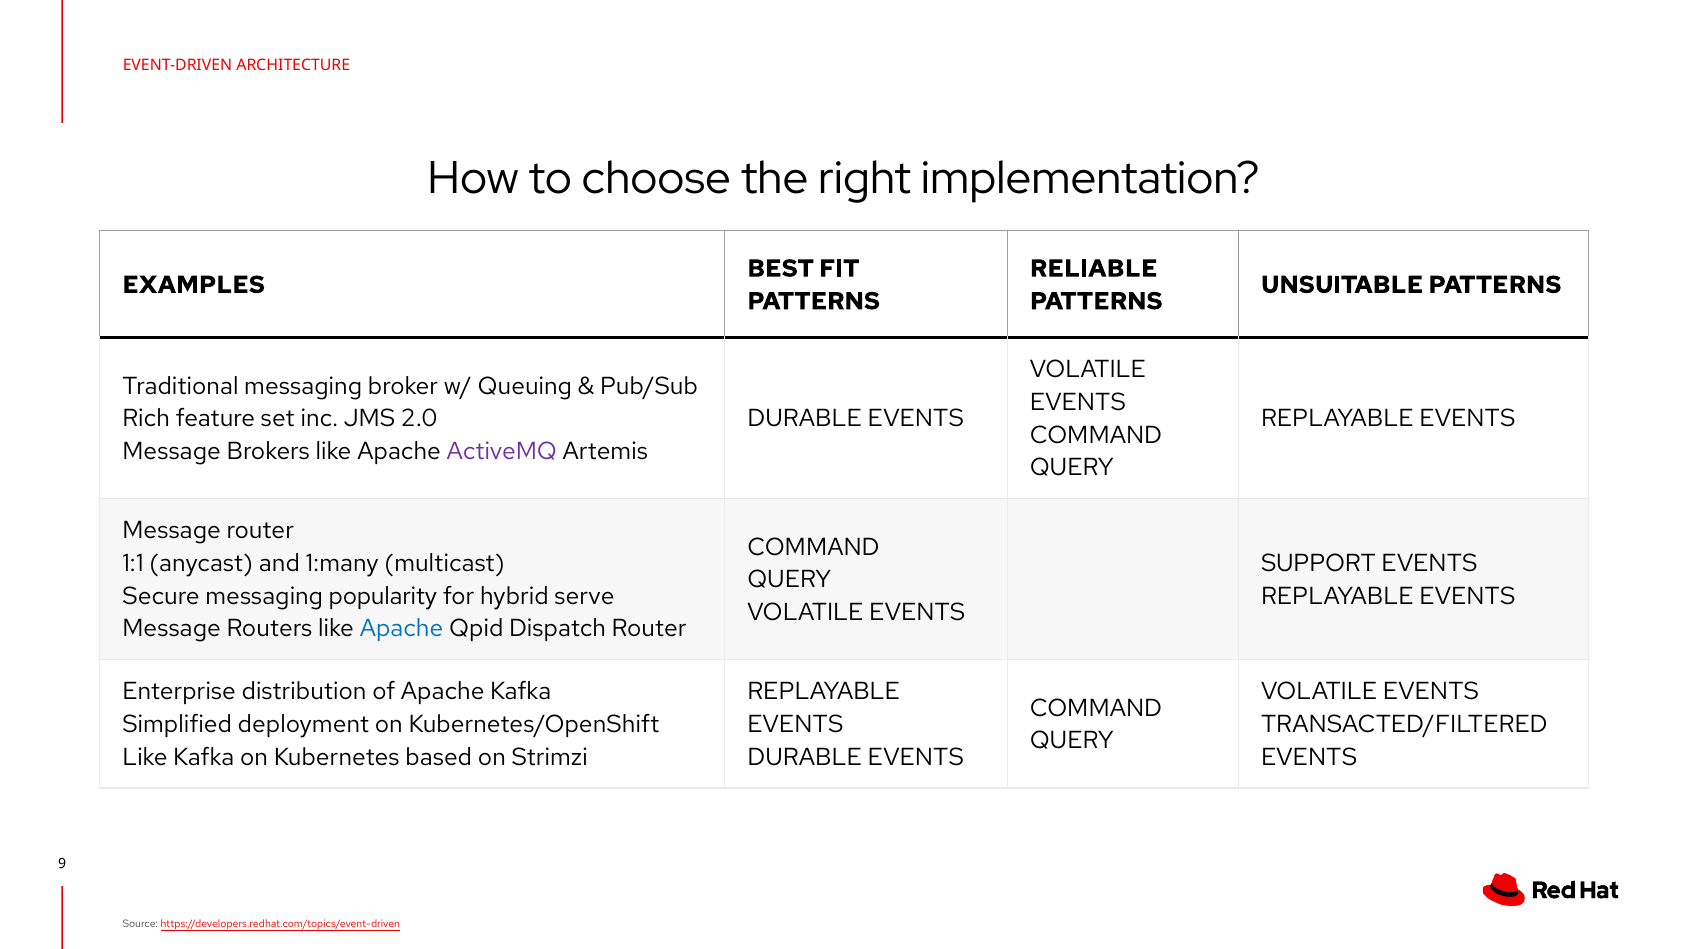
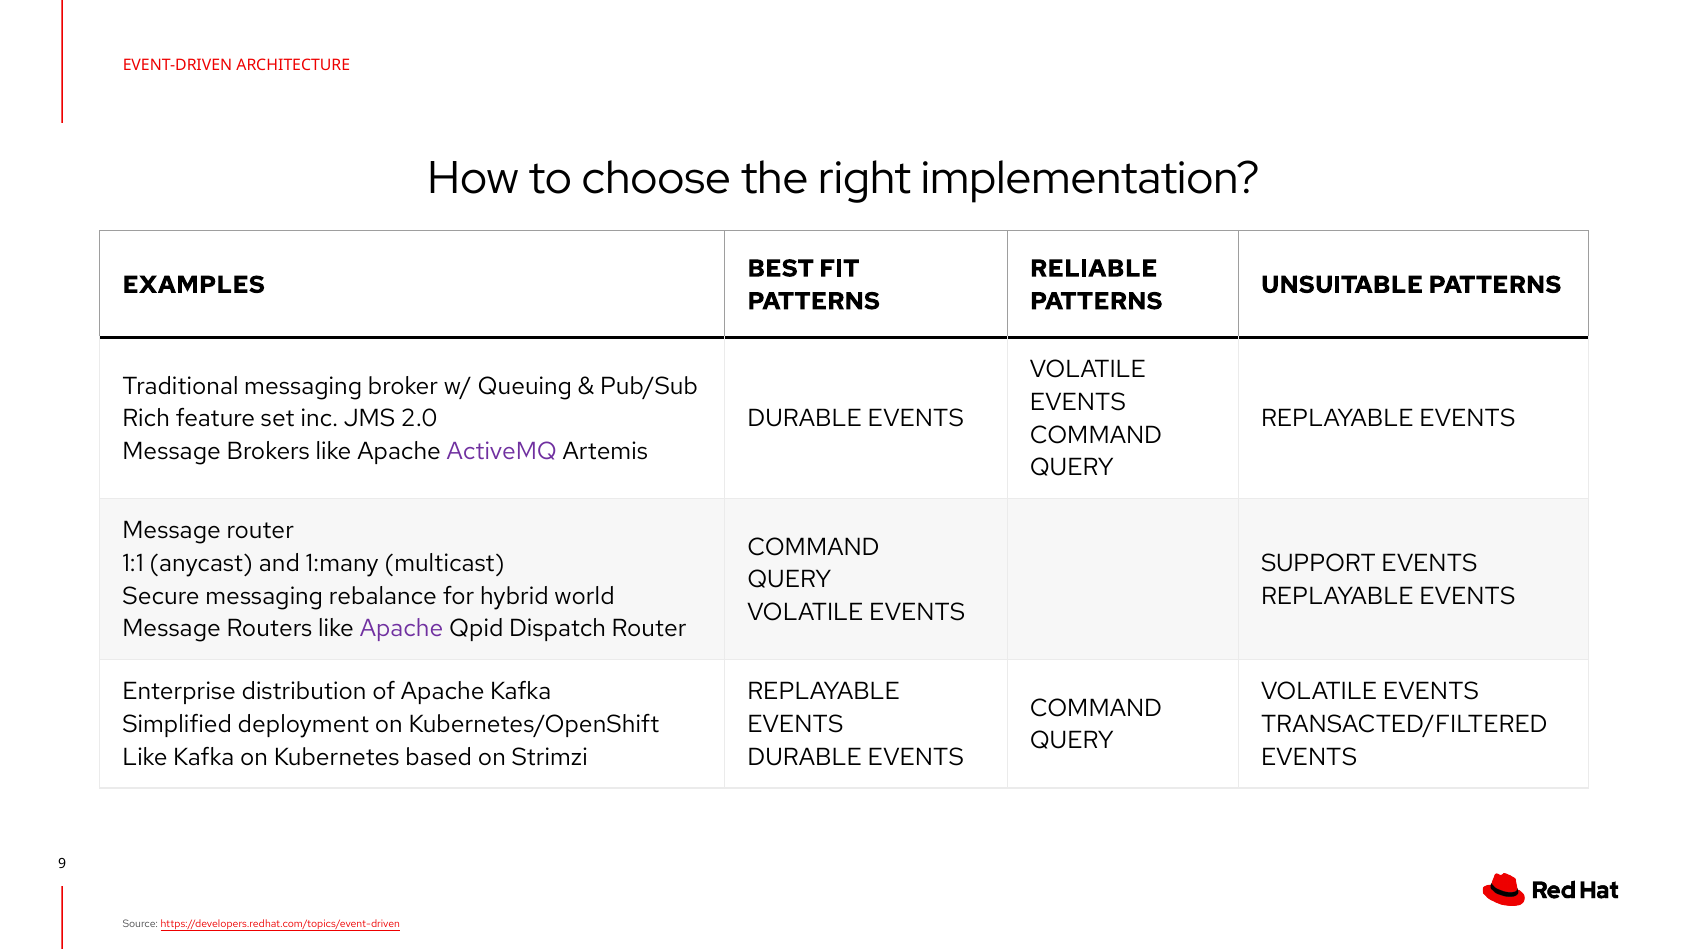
popularity: popularity -> rebalance
serve: serve -> world
Apache at (402, 629) colour: blue -> purple
